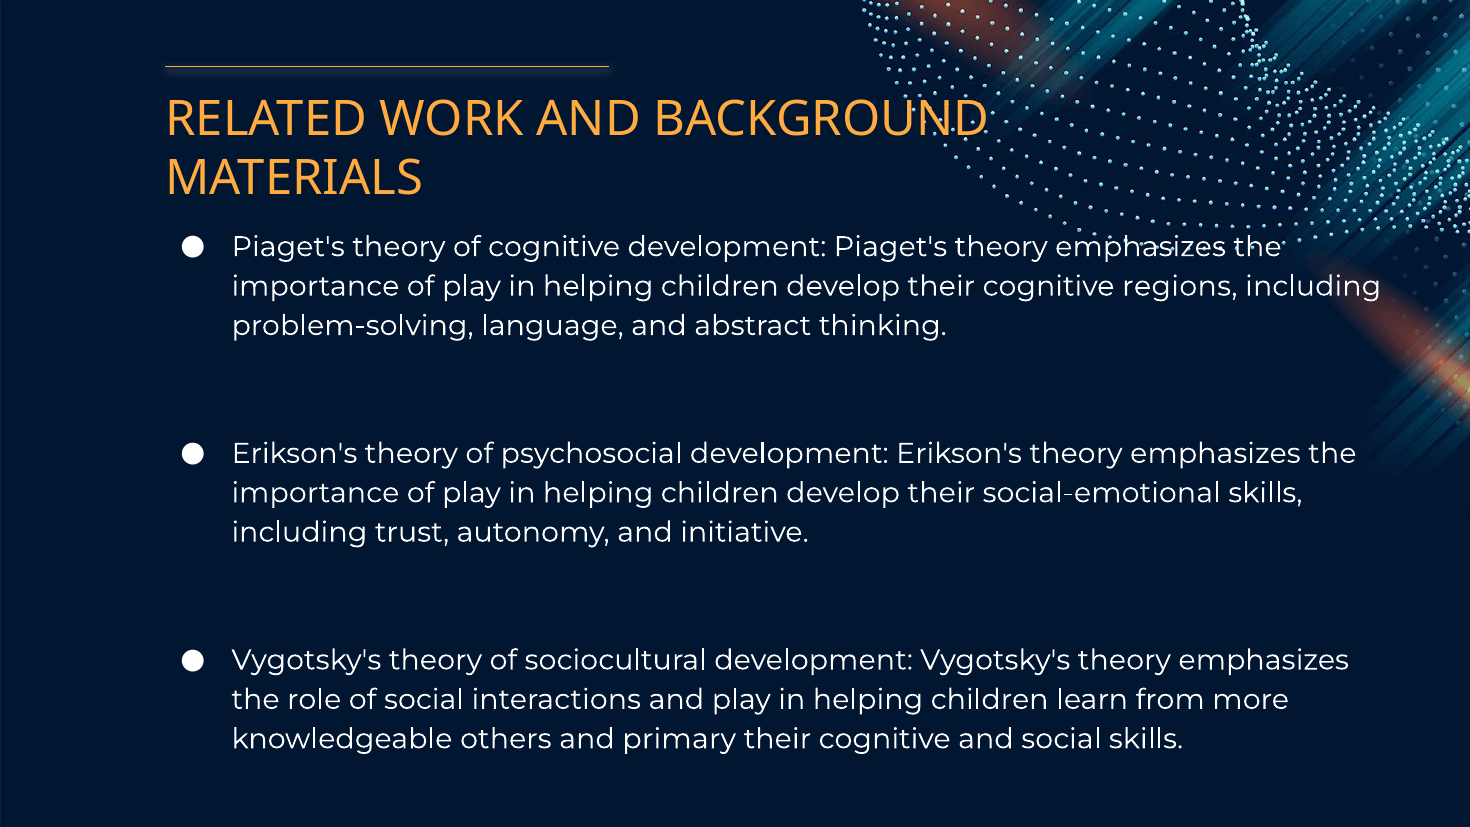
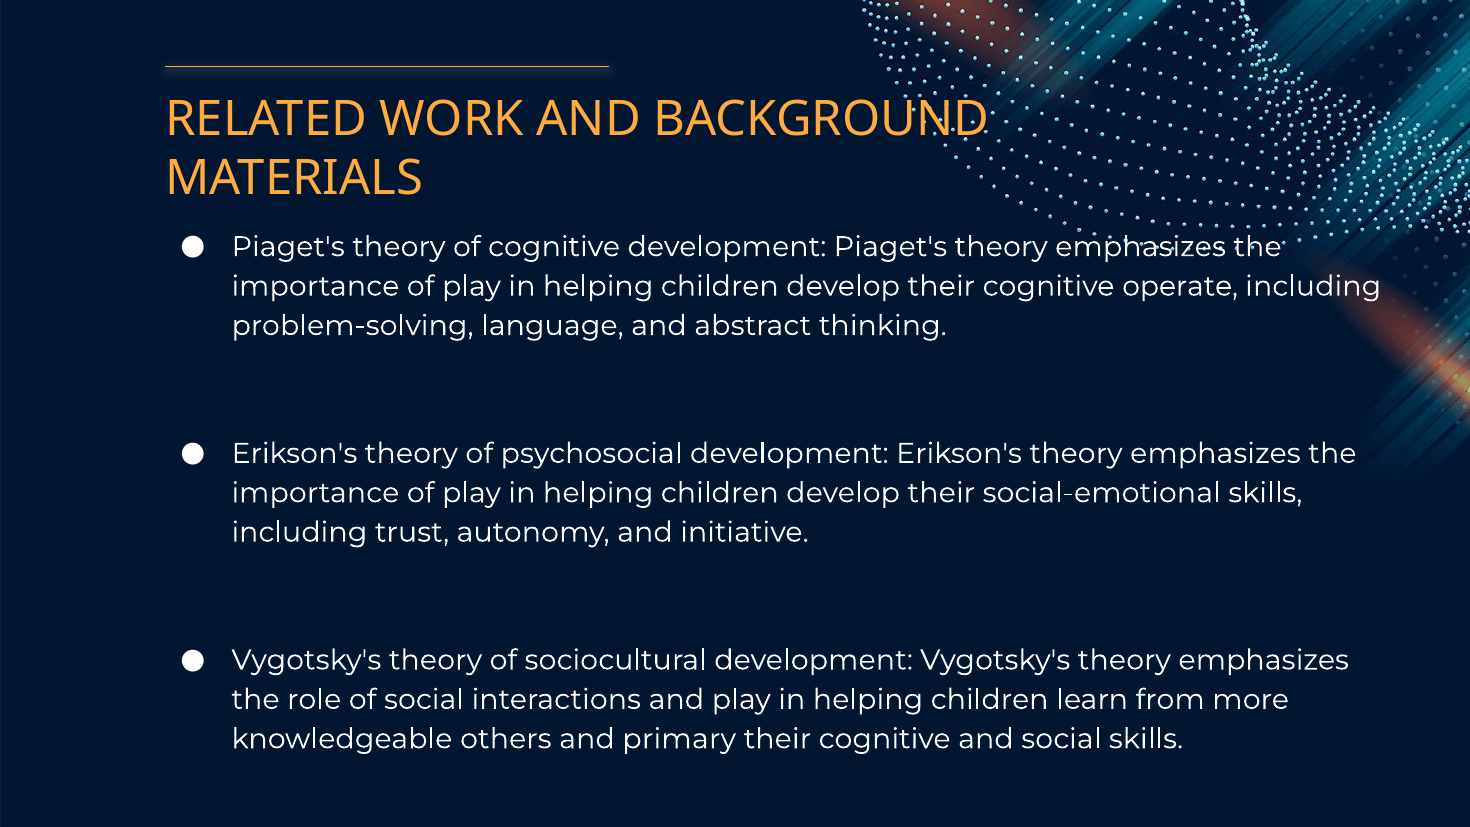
regions: regions -> operate
